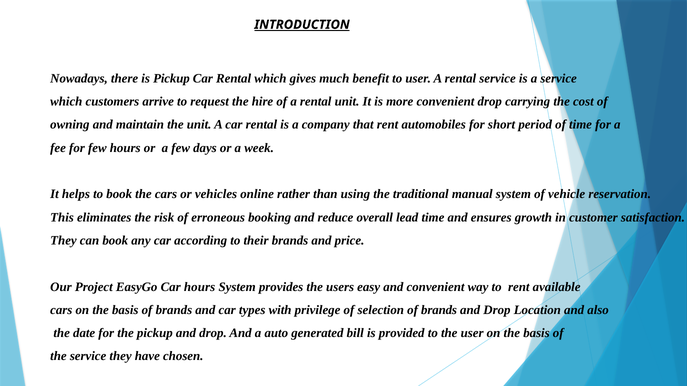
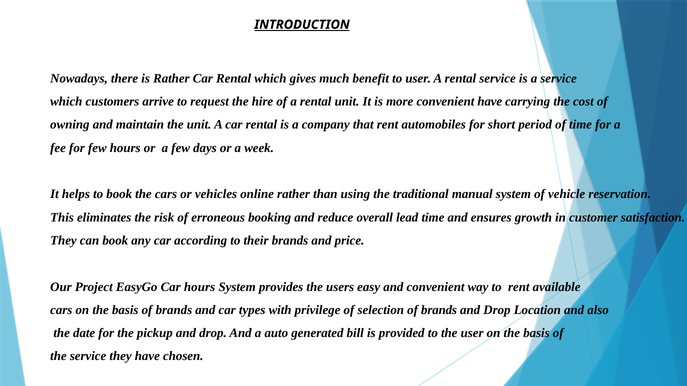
is Pickup: Pickup -> Rather
convenient drop: drop -> have
